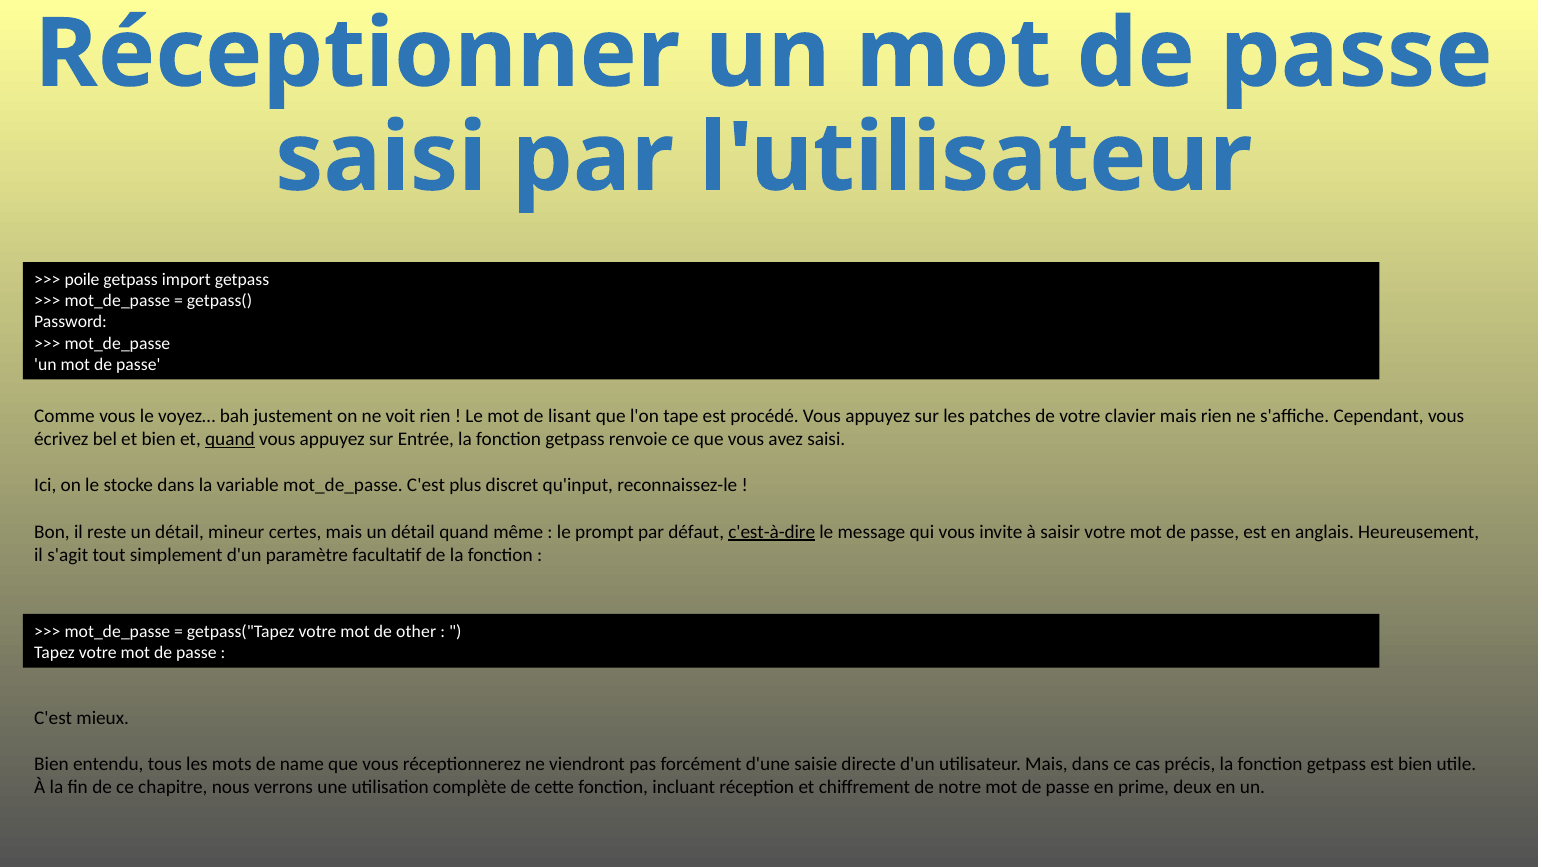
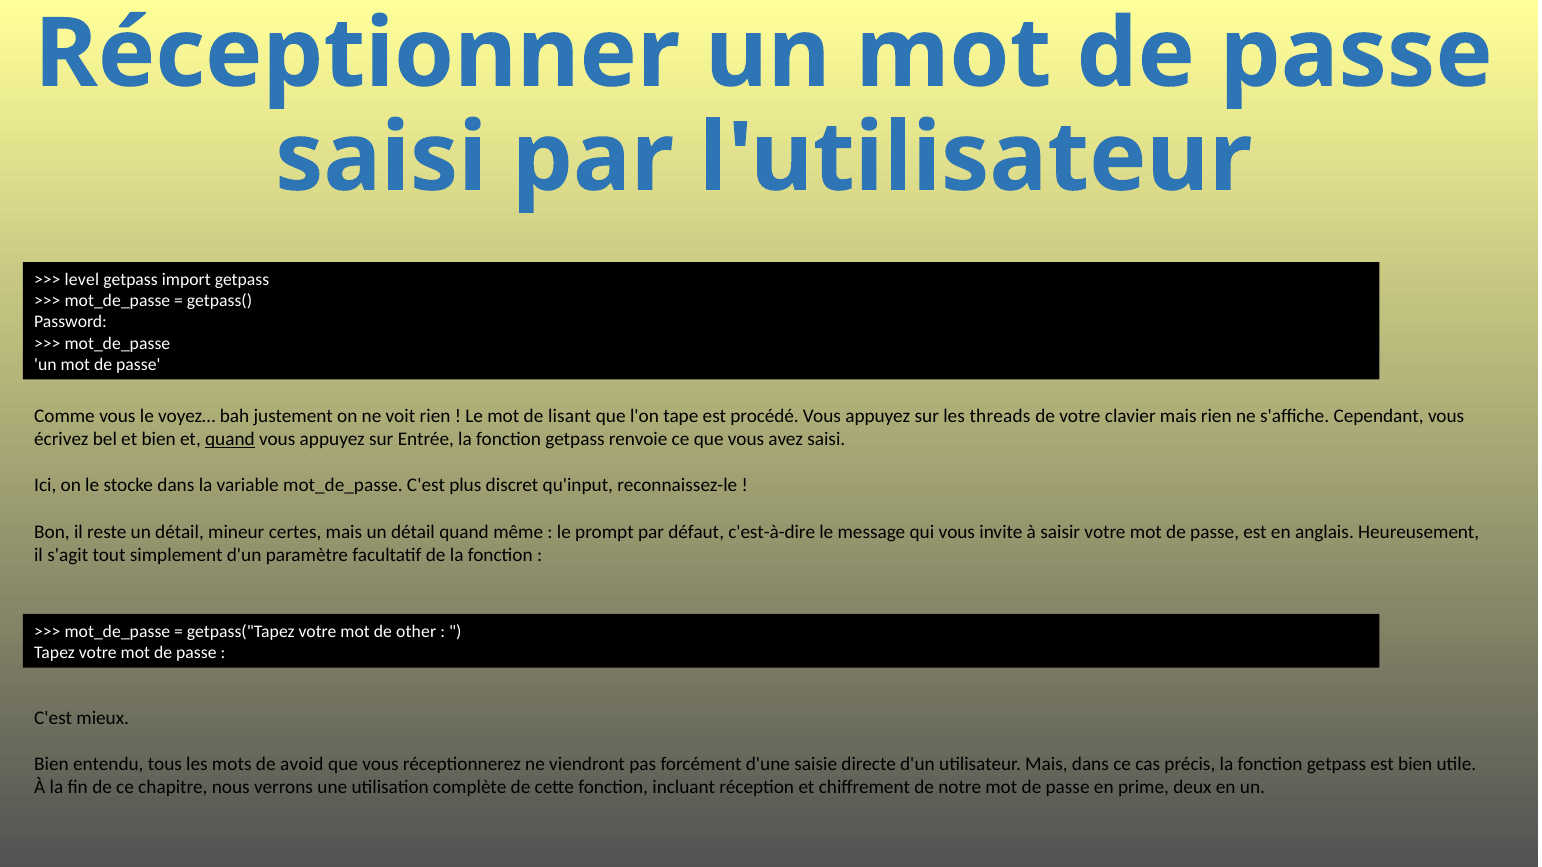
poile: poile -> level
patches: patches -> threads
c'est-à-dire underline: present -> none
name: name -> avoid
